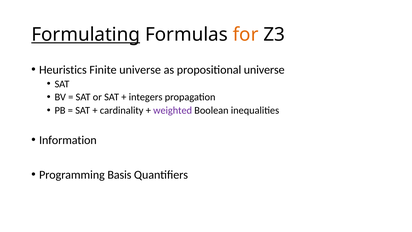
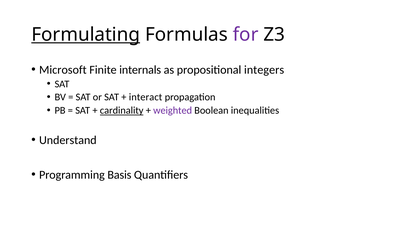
for colour: orange -> purple
Heuristics: Heuristics -> Microsoft
Finite universe: universe -> internals
propositional universe: universe -> integers
integers: integers -> interact
cardinality underline: none -> present
Information: Information -> Understand
